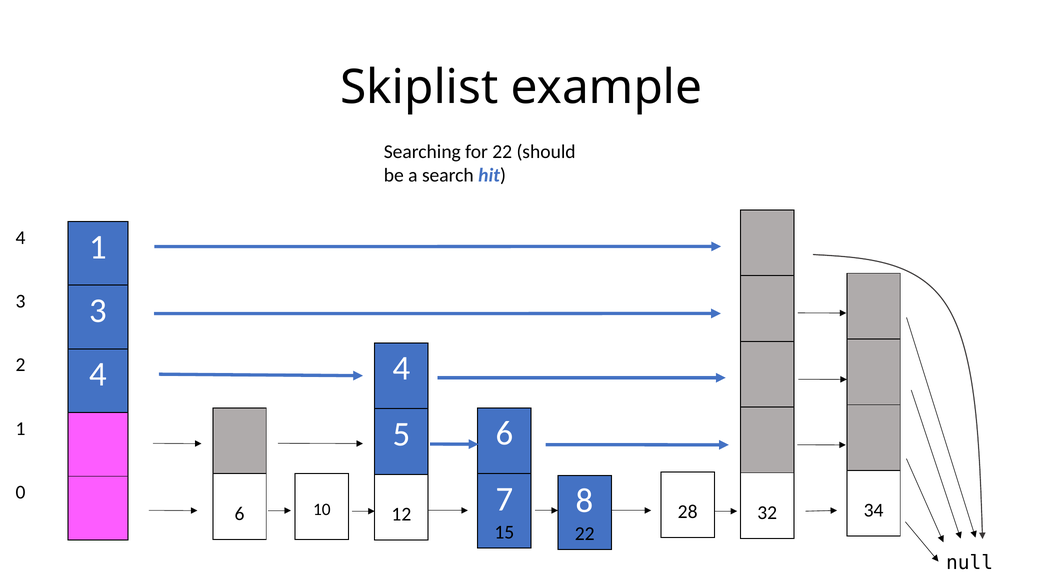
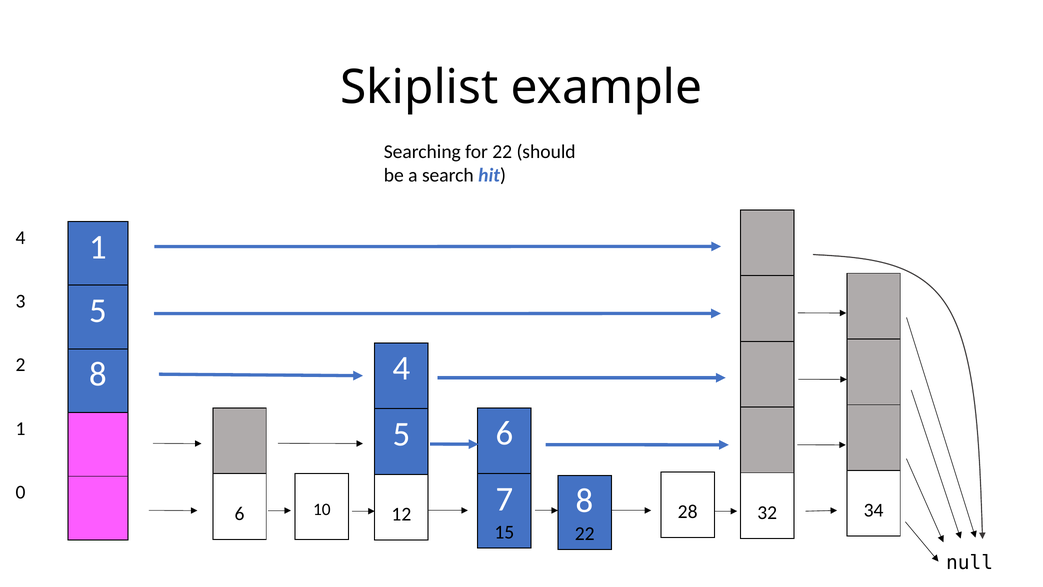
3 3: 3 -> 5
2 4: 4 -> 8
